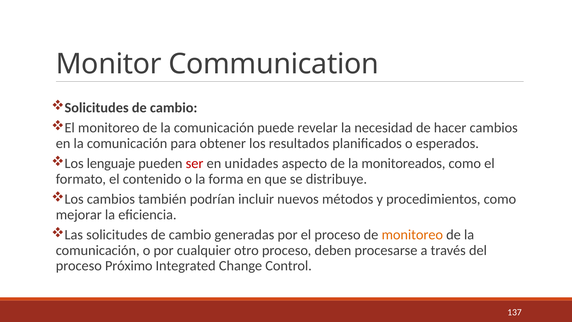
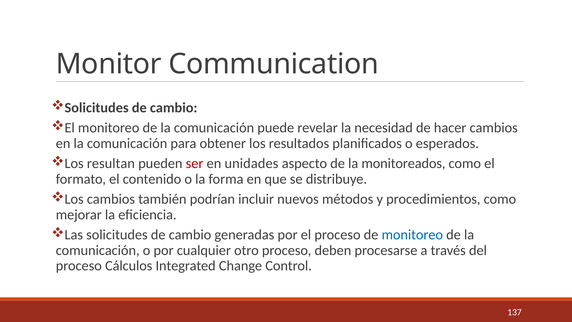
lenguaje: lenguaje -> resultan
monitoreo at (412, 235) colour: orange -> blue
Próximo: Próximo -> Cálculos
